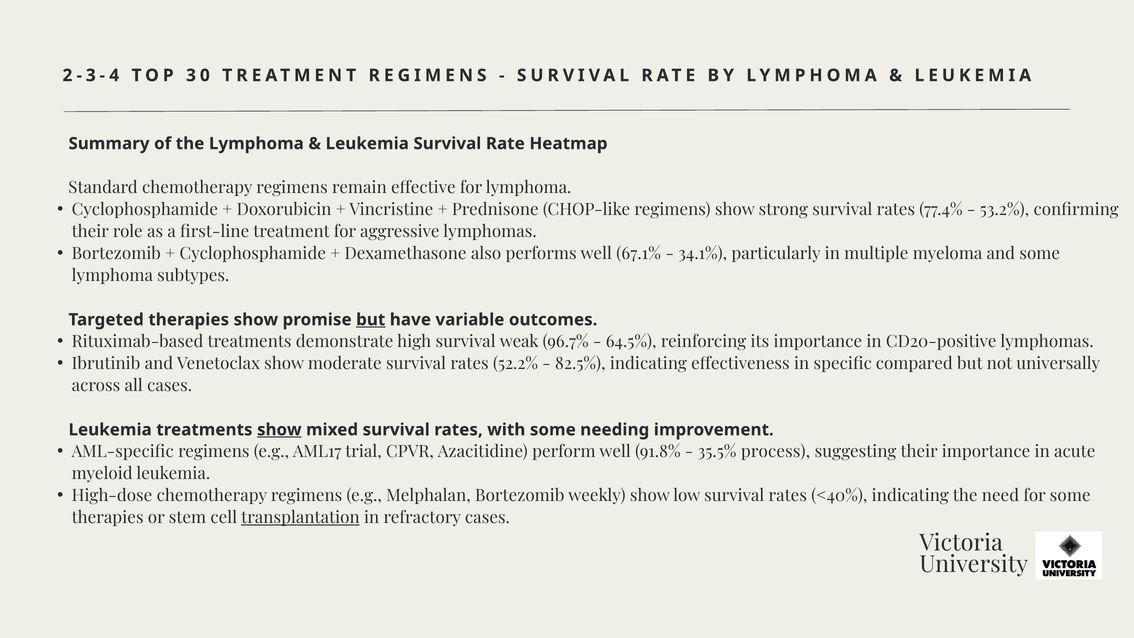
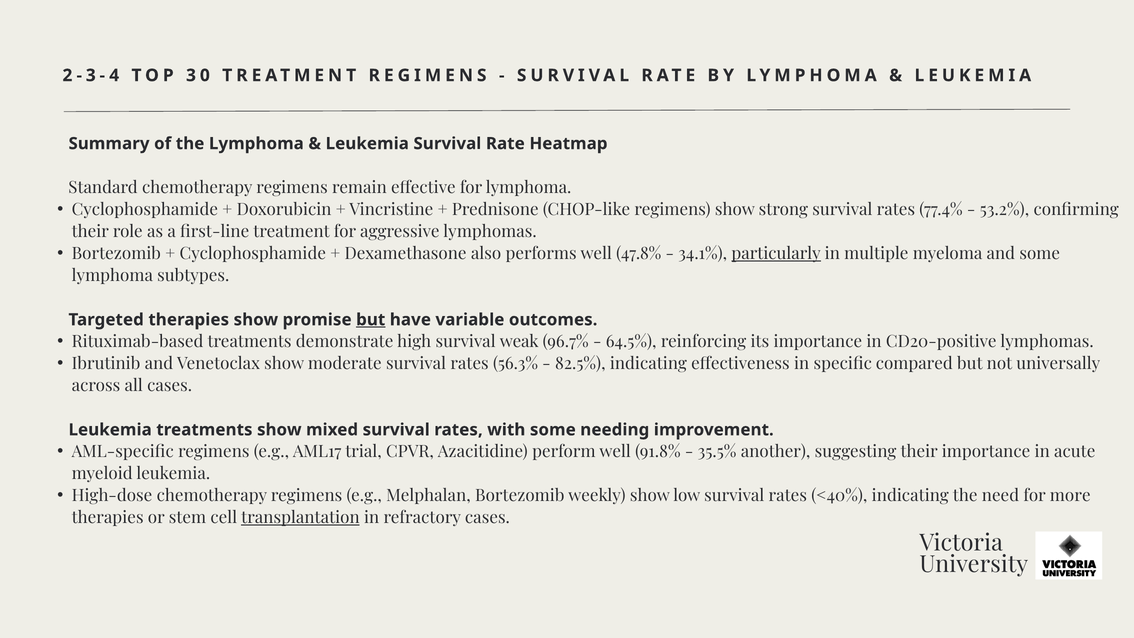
67.1%: 67.1% -> 47.8%
particularly underline: none -> present
52.2%: 52.2% -> 56.3%
show at (279, 430) underline: present -> none
process: process -> another
for some: some -> more
